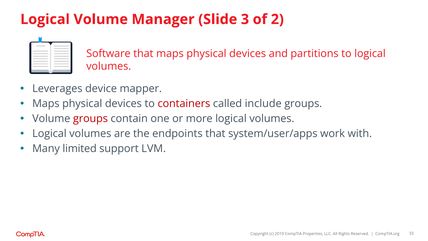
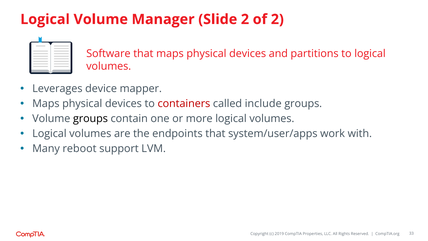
Slide 3: 3 -> 2
groups at (90, 119) colour: red -> black
limited: limited -> reboot
